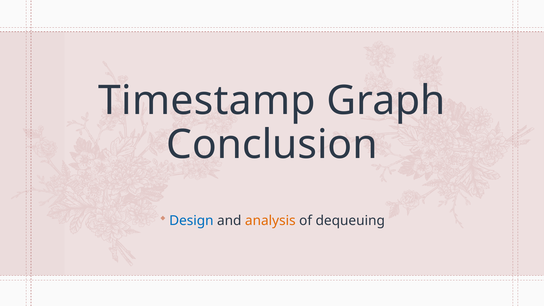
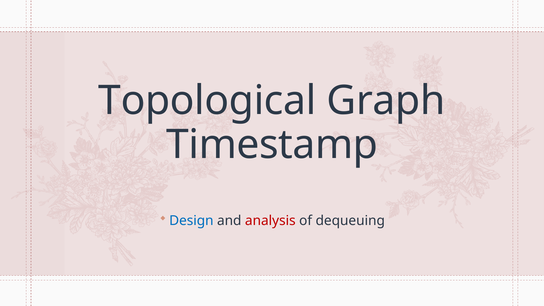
Timestamp: Timestamp -> Topological
Conclusion: Conclusion -> Timestamp
analysis colour: orange -> red
